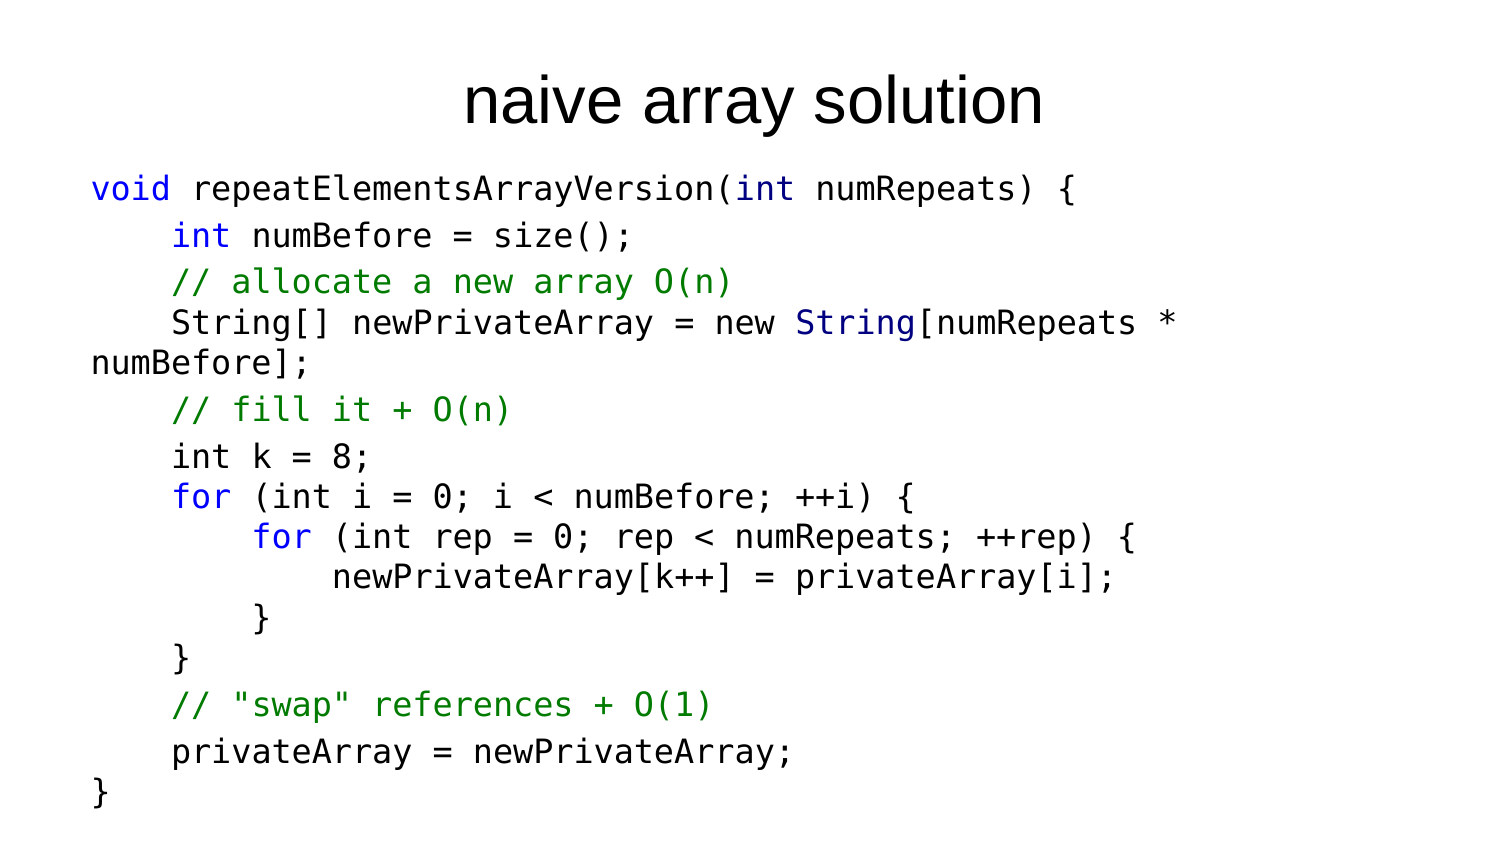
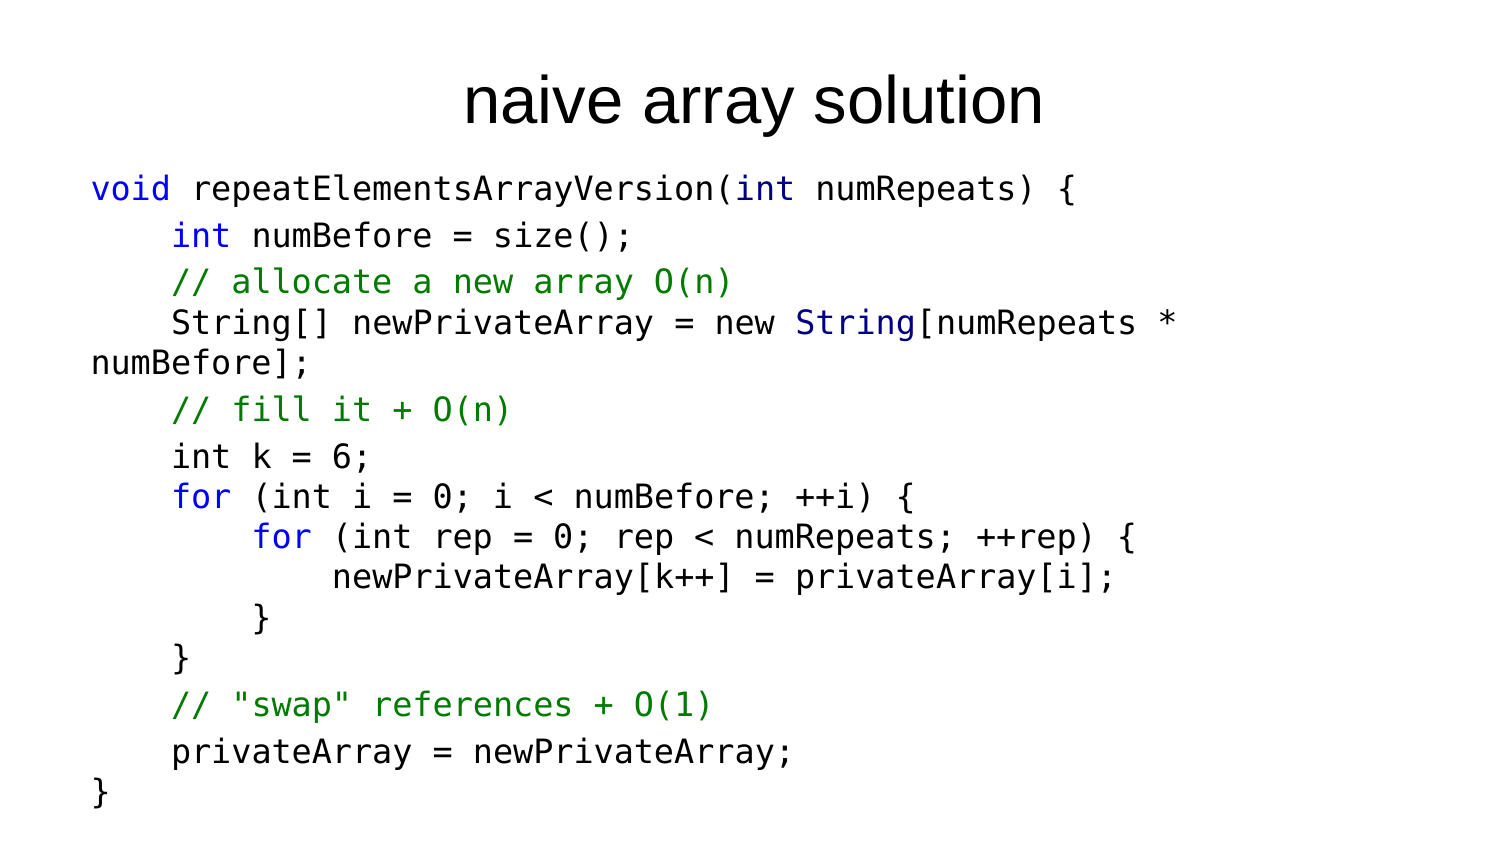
8: 8 -> 6
